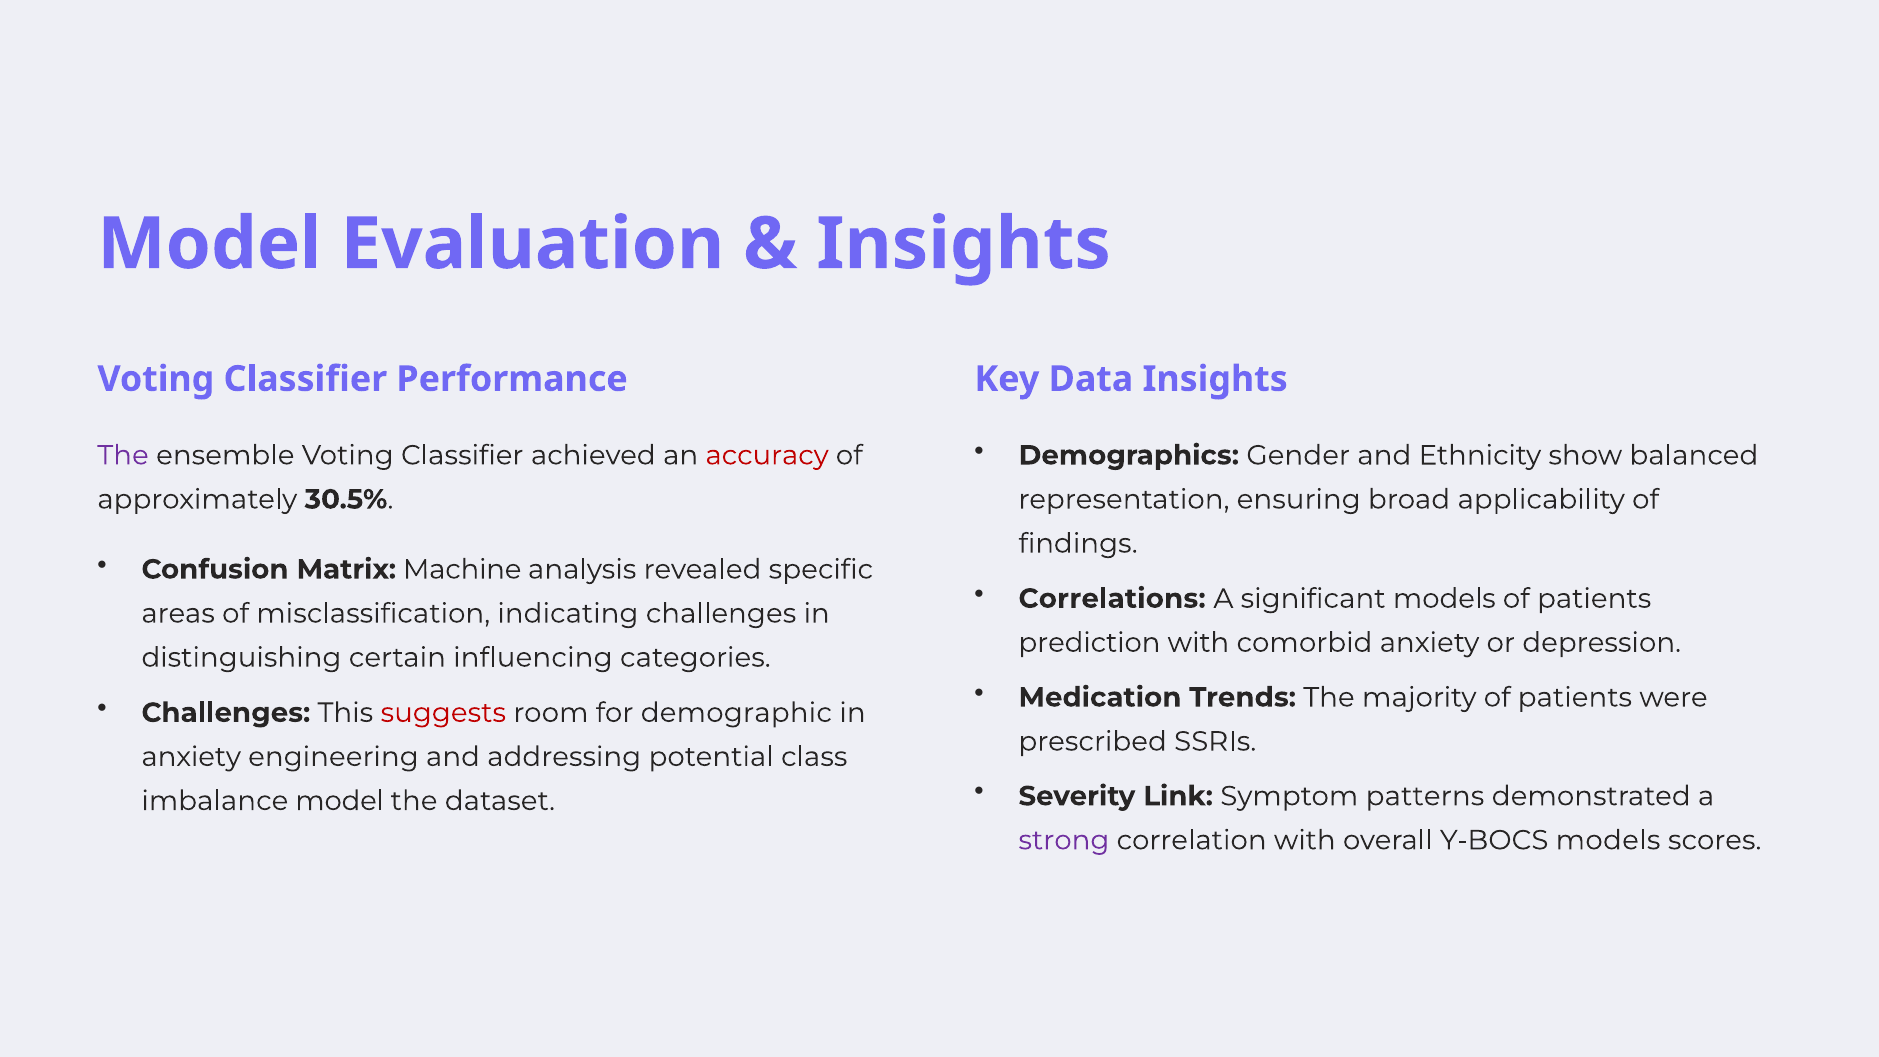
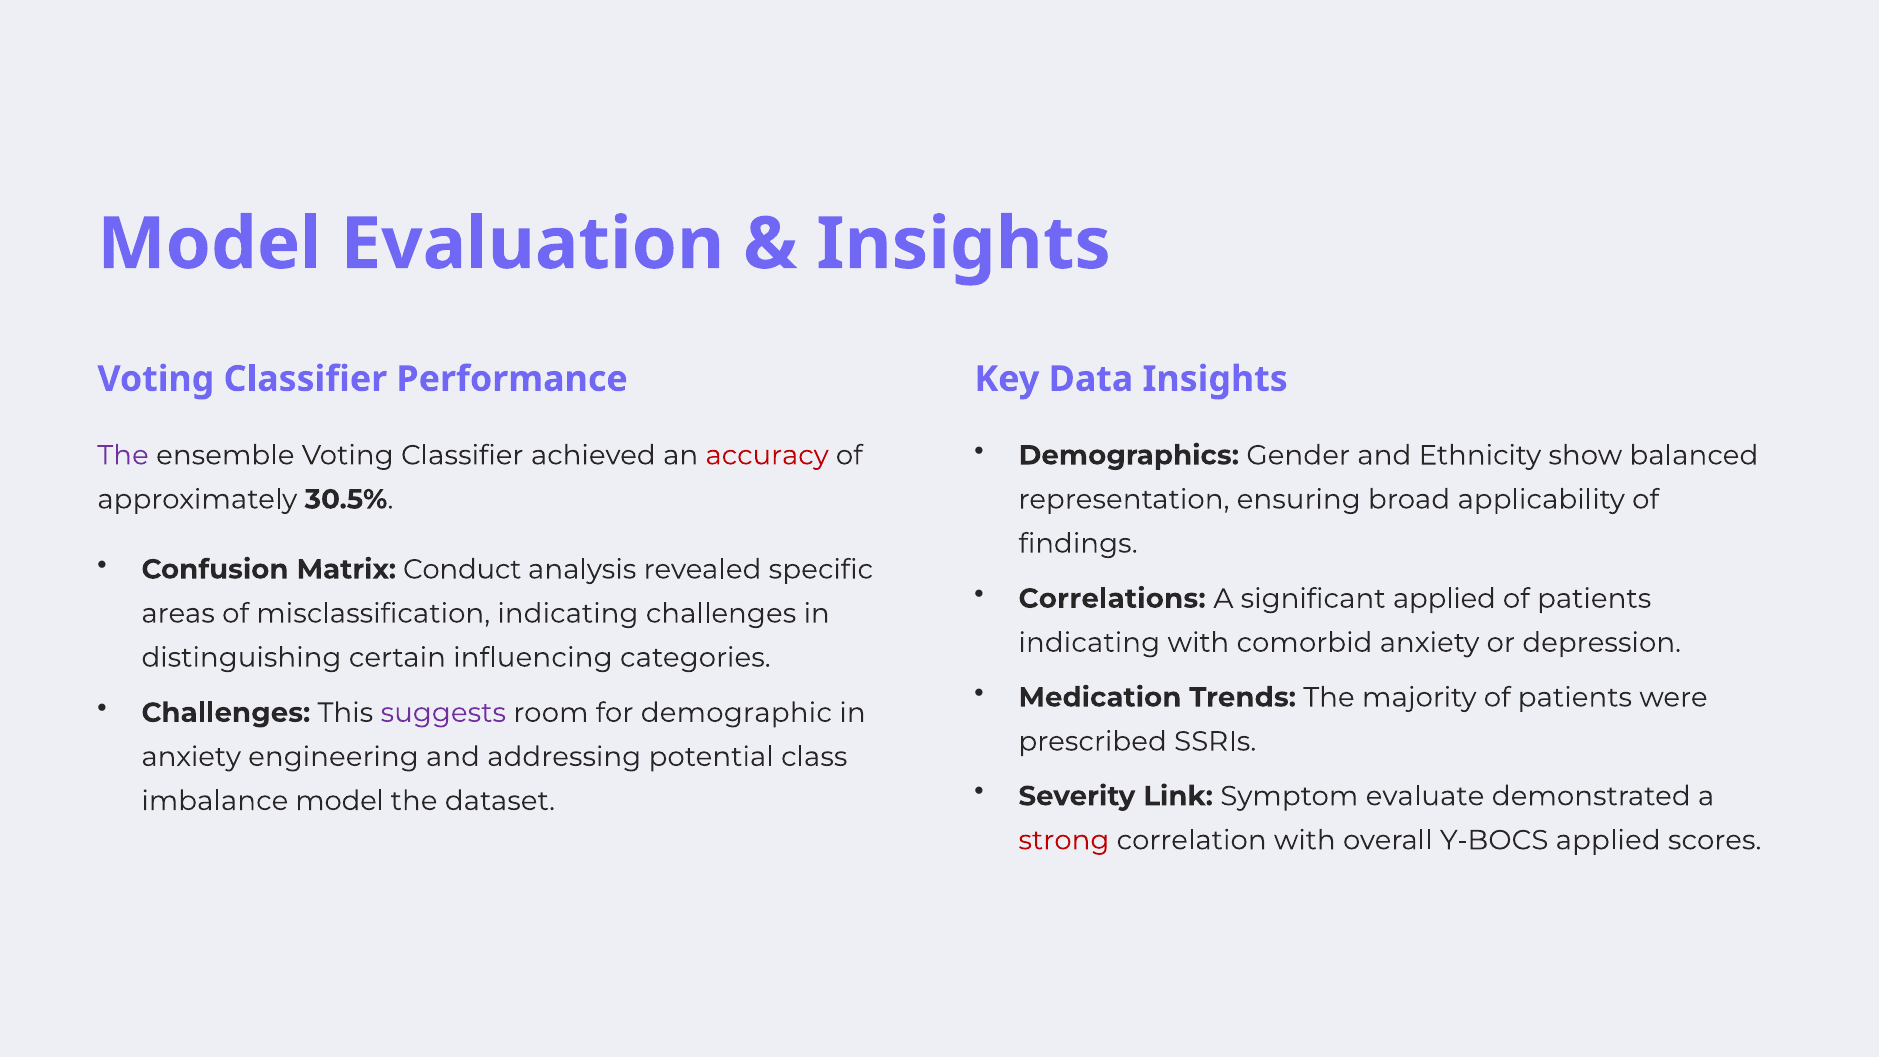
Machine: Machine -> Conduct
significant models: models -> applied
prediction at (1089, 643): prediction -> indicating
suggests colour: red -> purple
patterns: patterns -> evaluate
strong colour: purple -> red
Y-BOCS models: models -> applied
